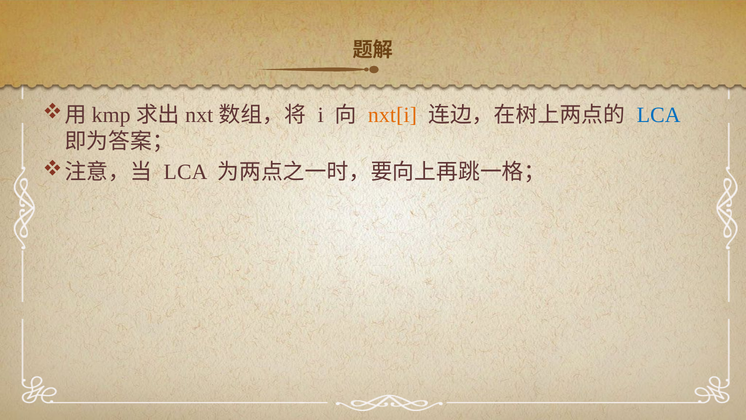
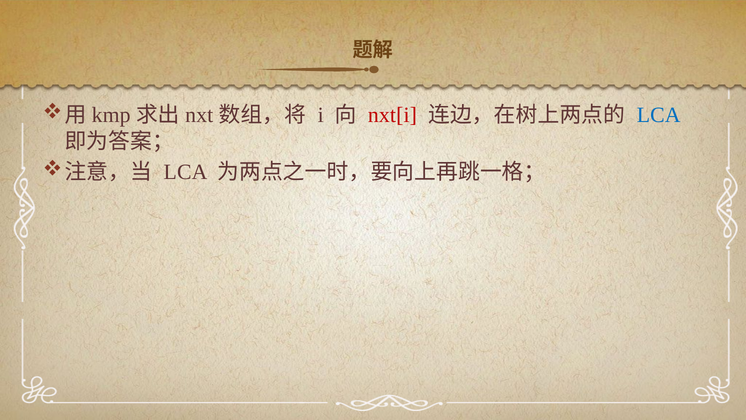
nxt[i colour: orange -> red
